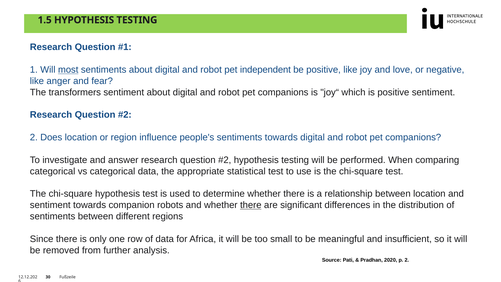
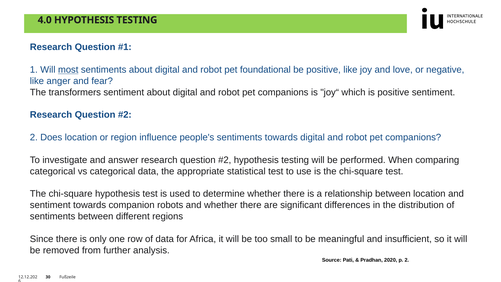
1.5: 1.5 -> 4.0
independent: independent -> foundational
there at (251, 205) underline: present -> none
